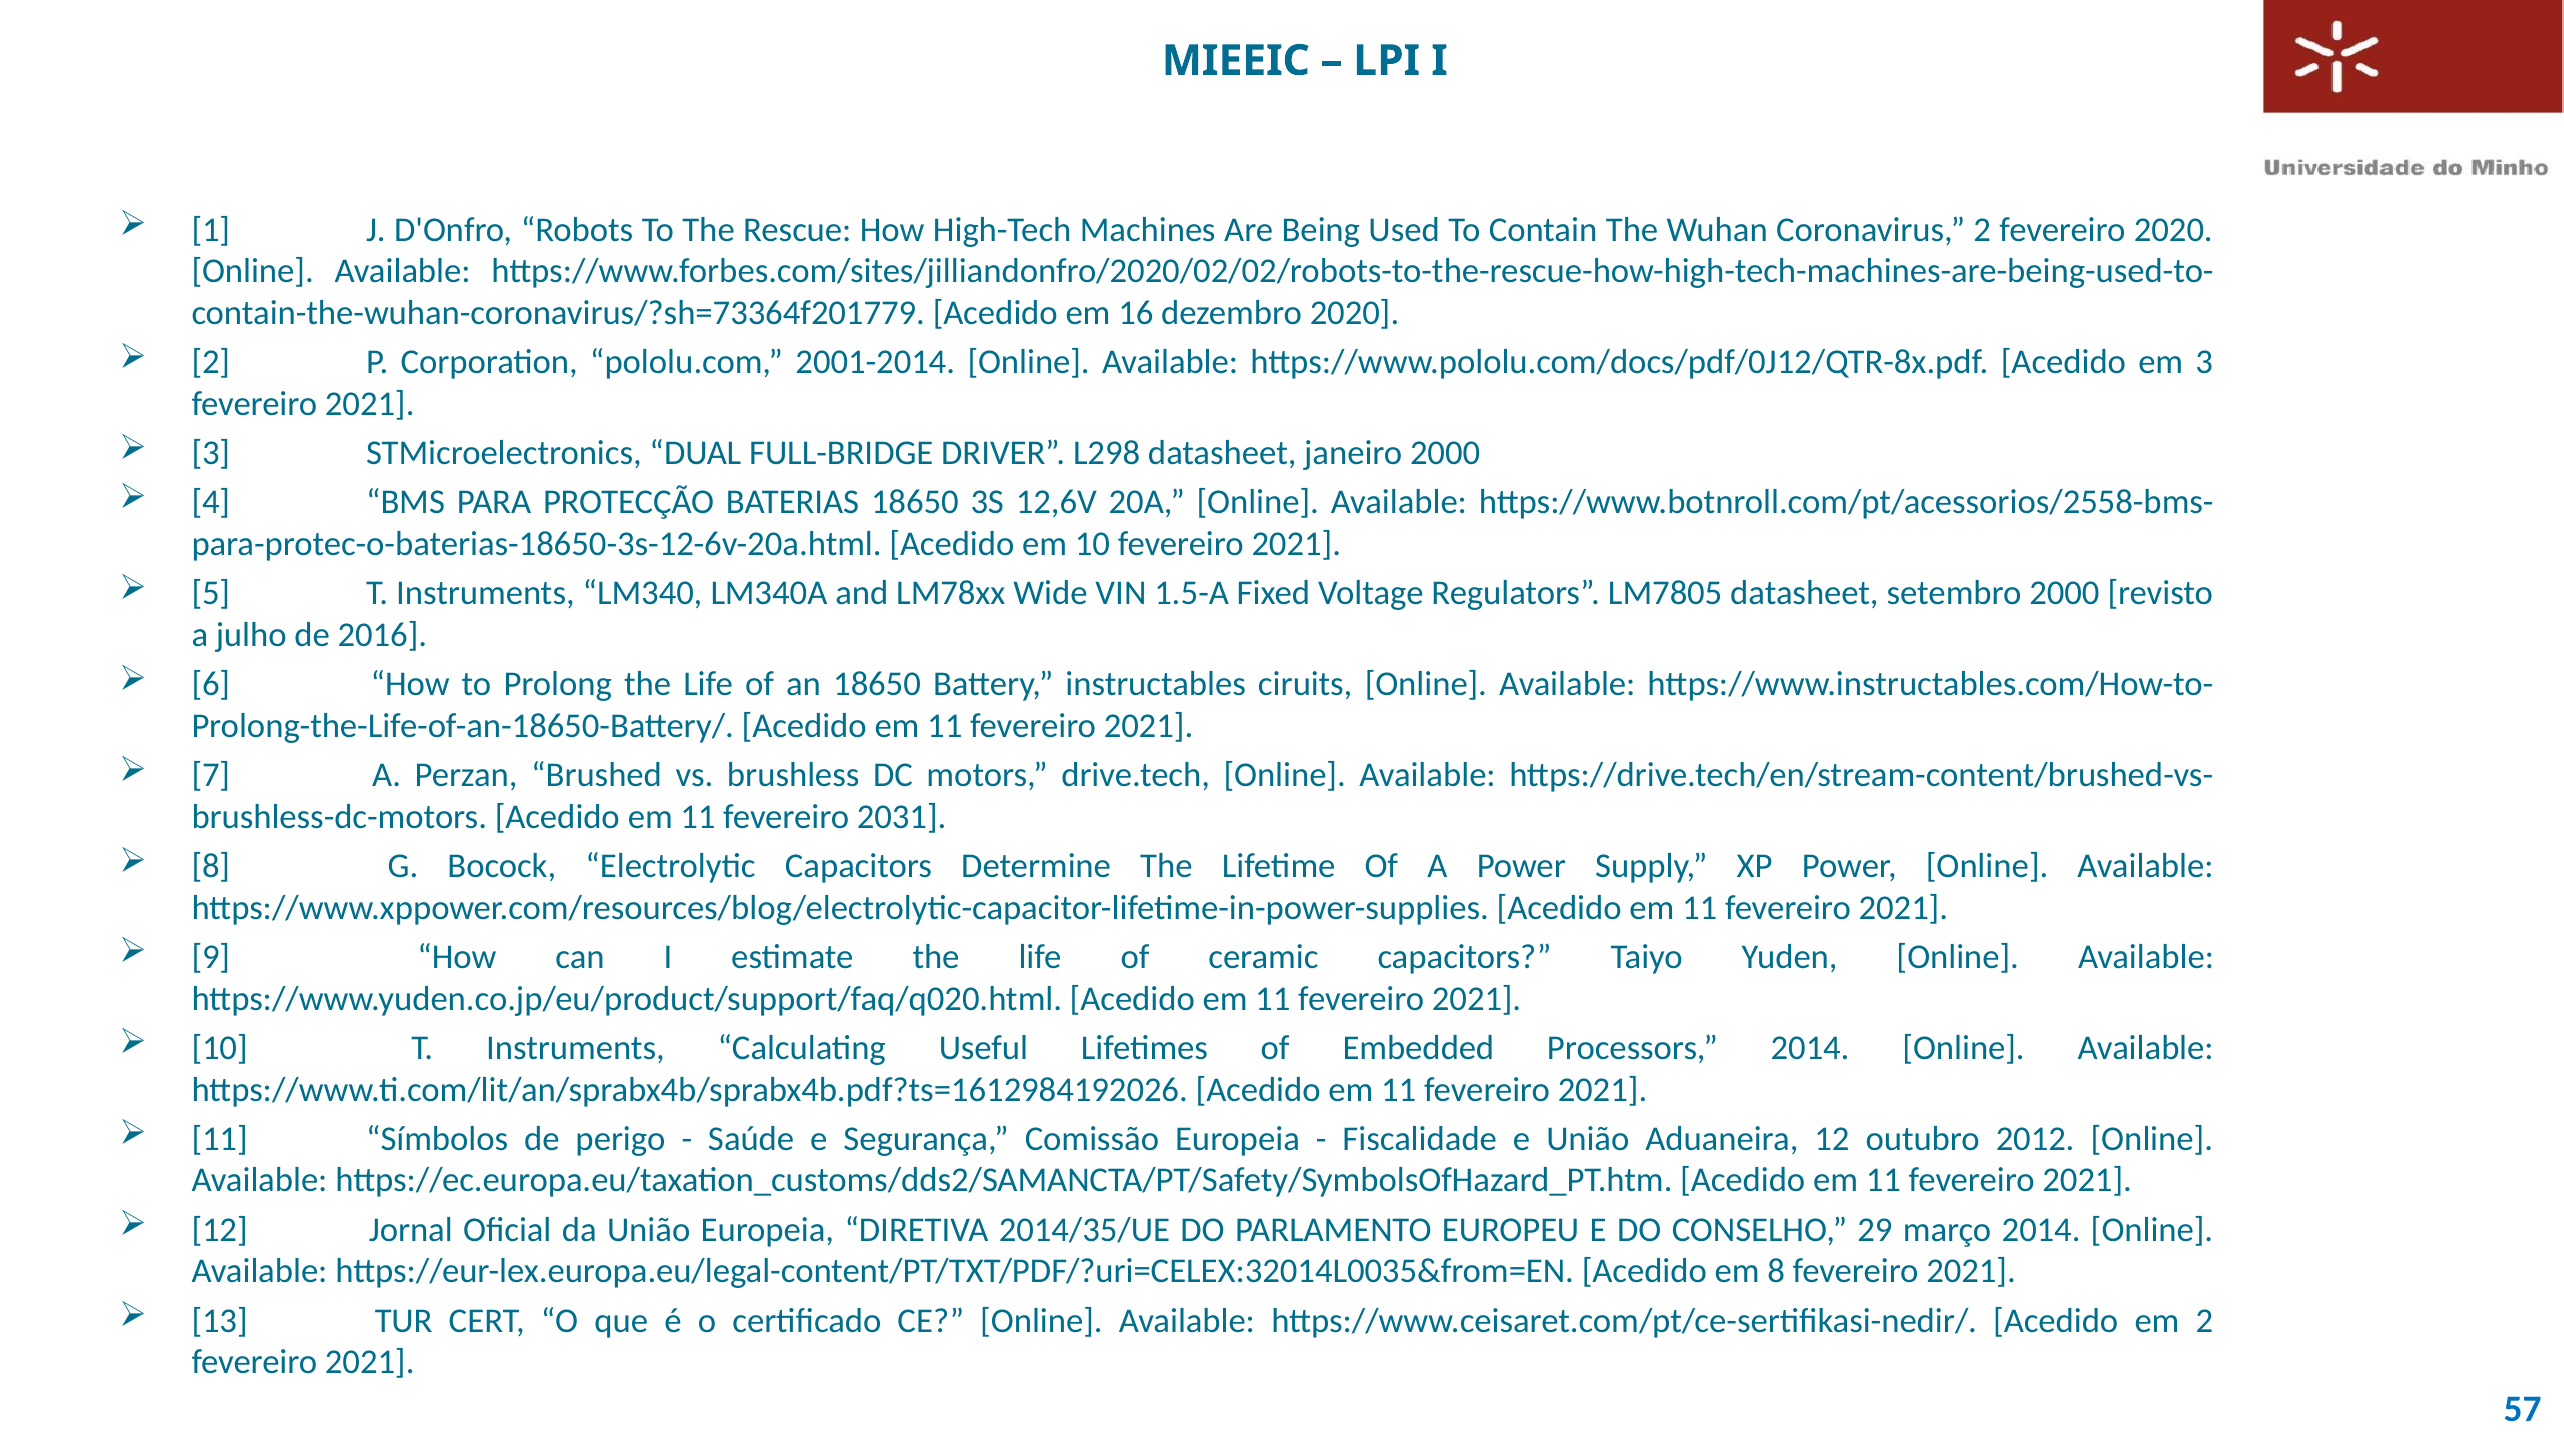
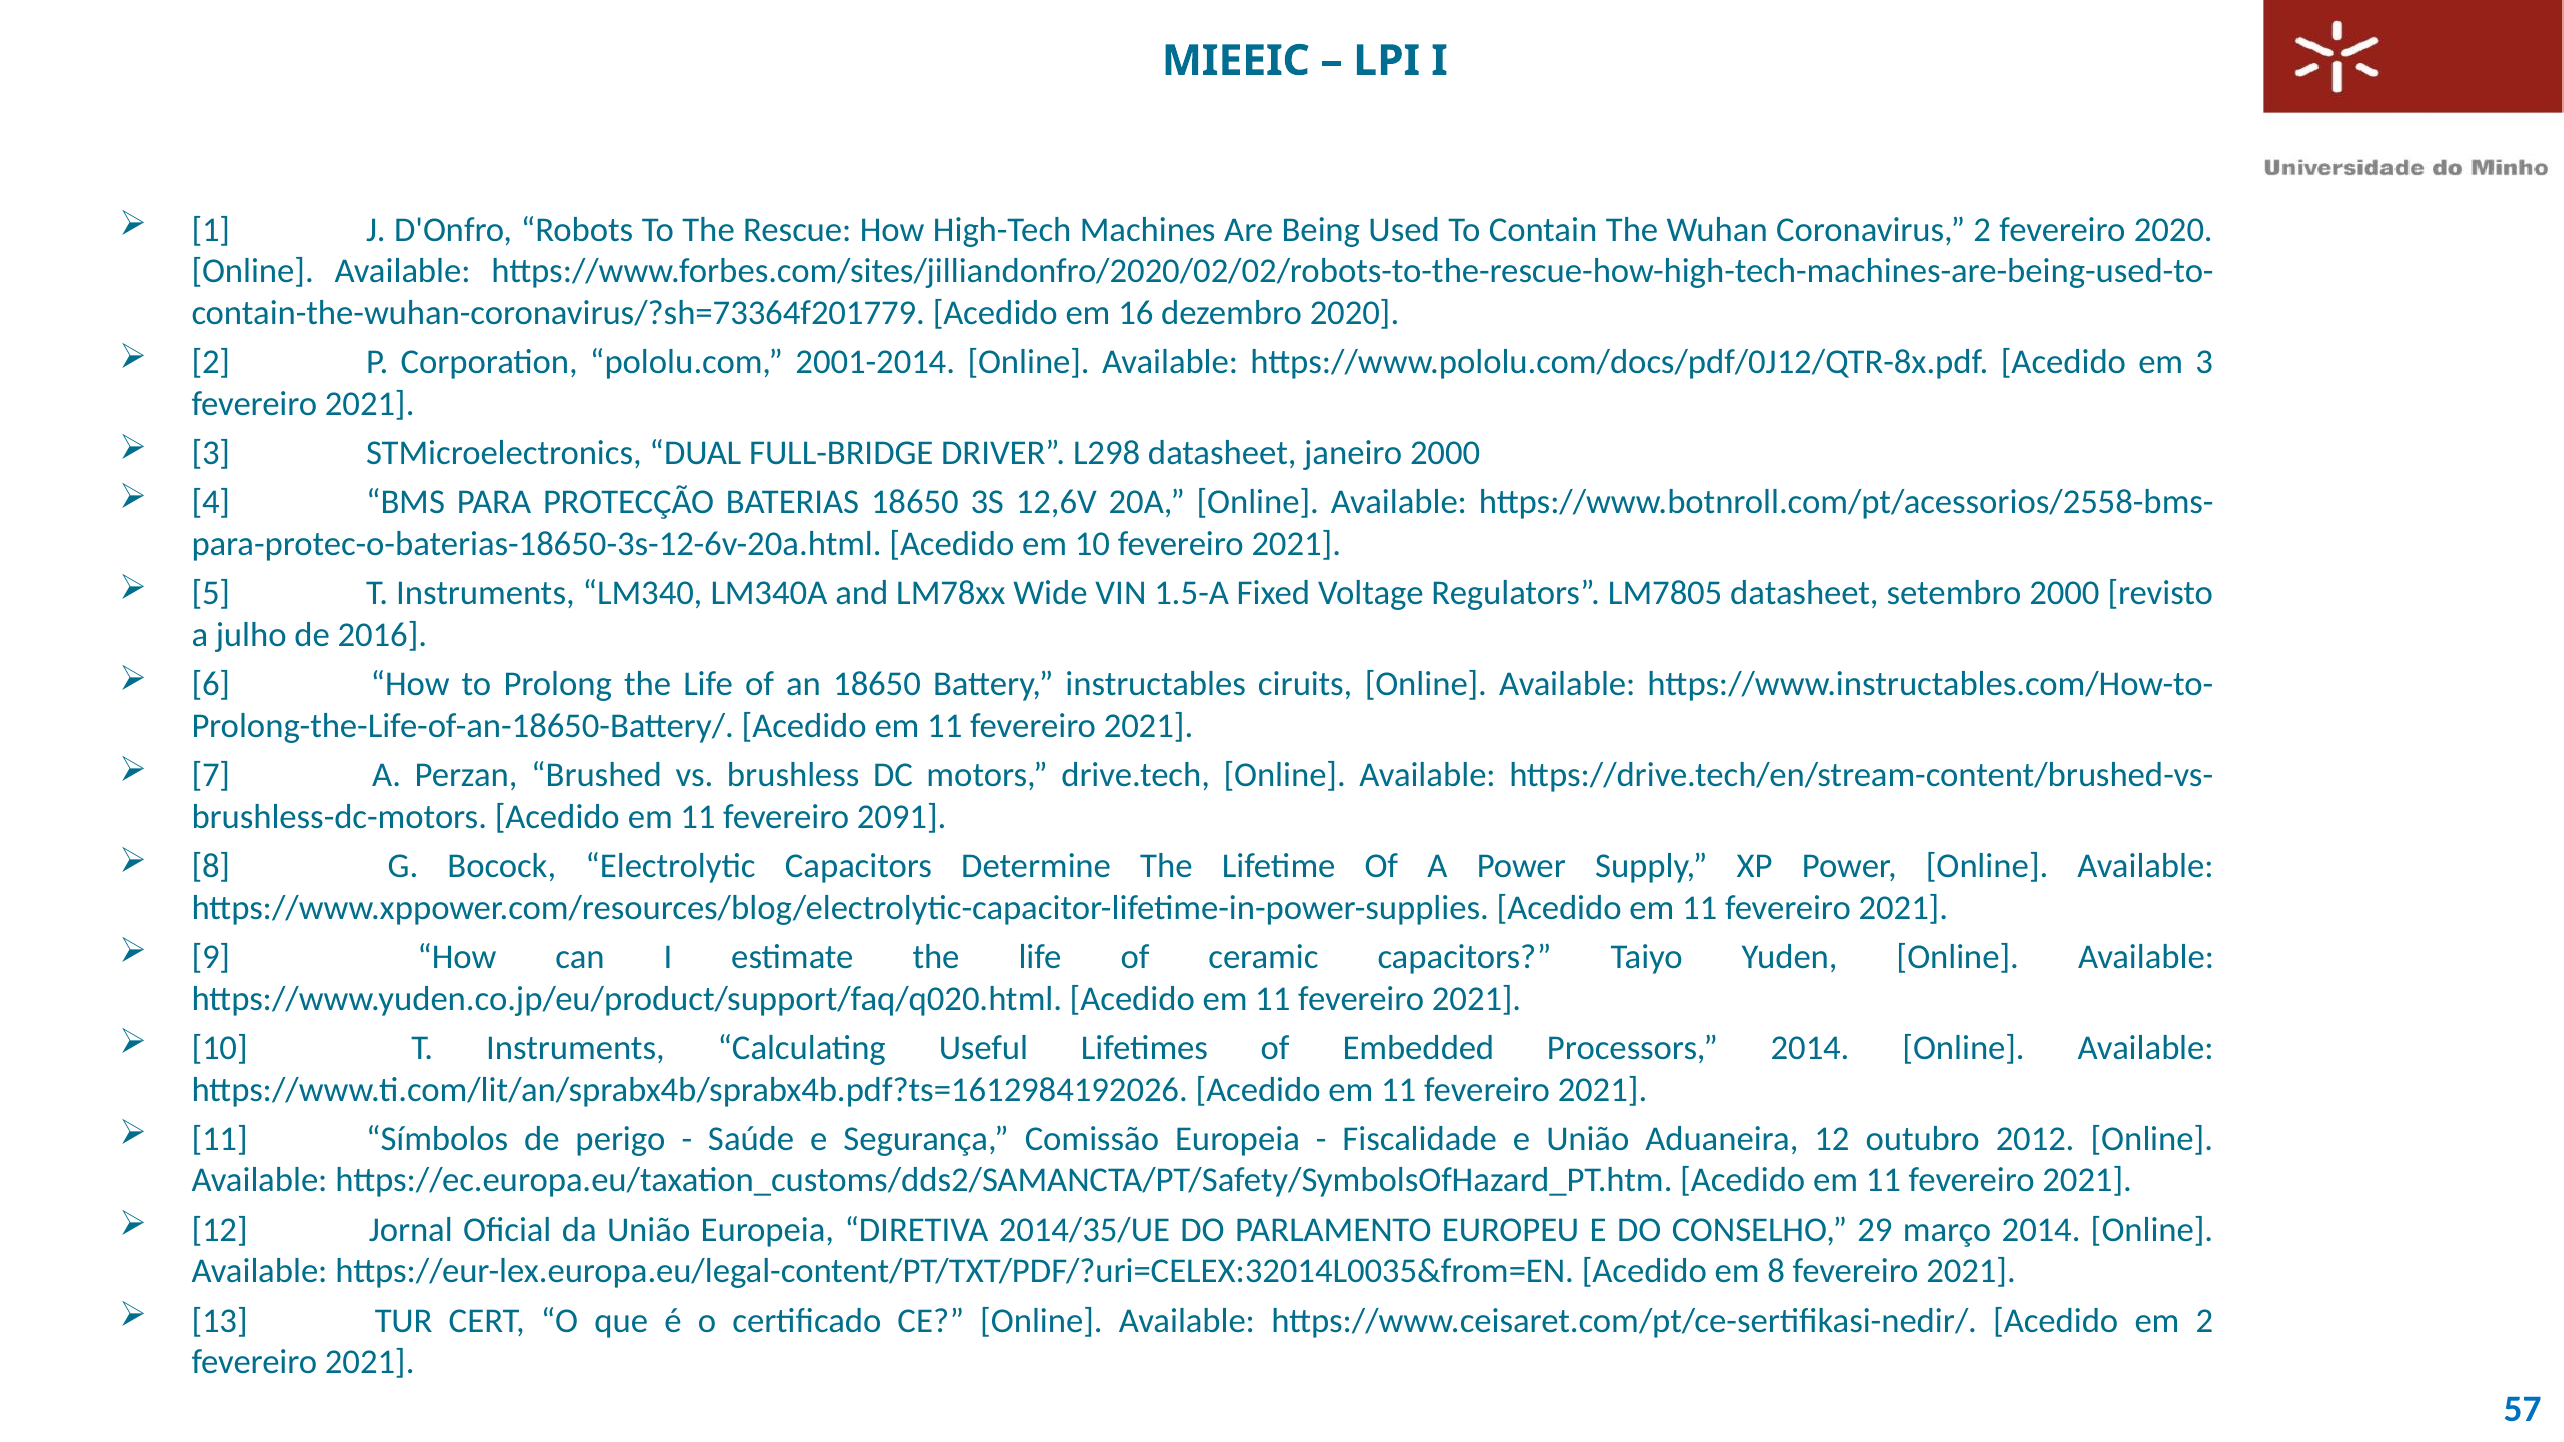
2031: 2031 -> 2091
